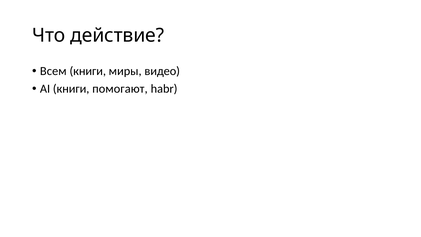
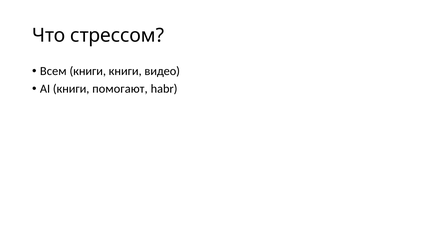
действие: действие -> стрессом
книги миры: миры -> книги
